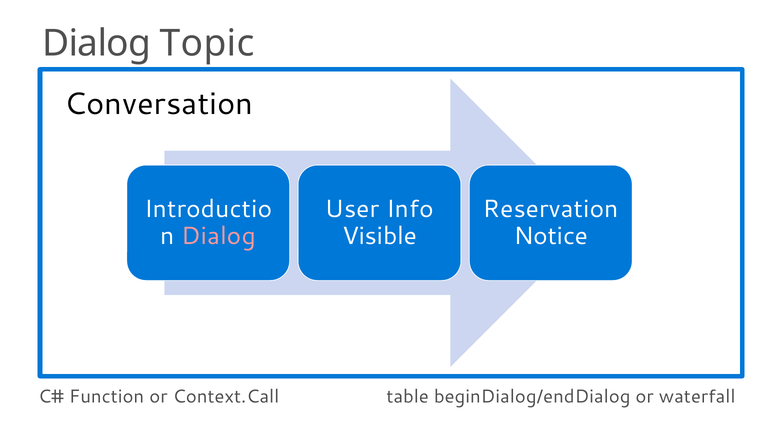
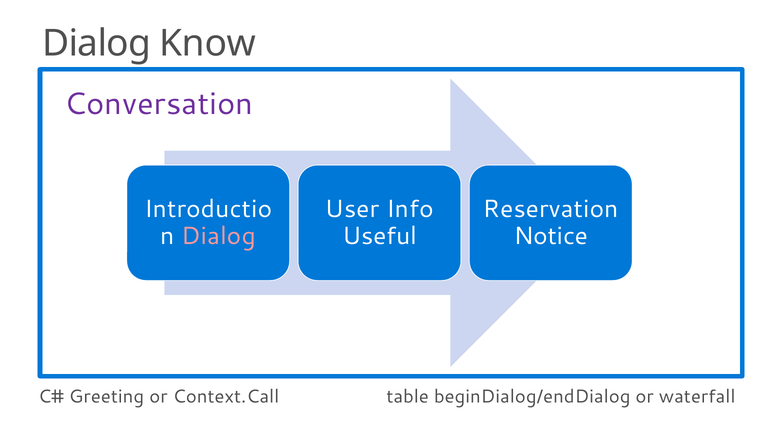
Topic: Topic -> Know
Conversation colour: black -> purple
Visible: Visible -> Useful
Function: Function -> Greeting
